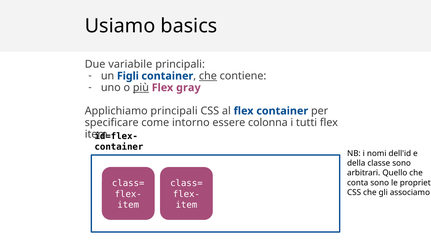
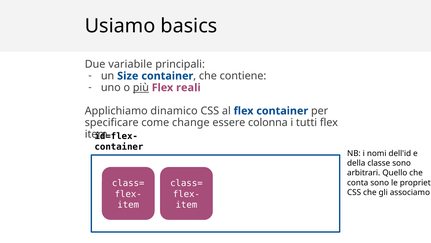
Figli: Figli -> Size
che at (208, 76) underline: present -> none
gray: gray -> reali
Applichiamo principali: principali -> dinamico
intorno: intorno -> change
